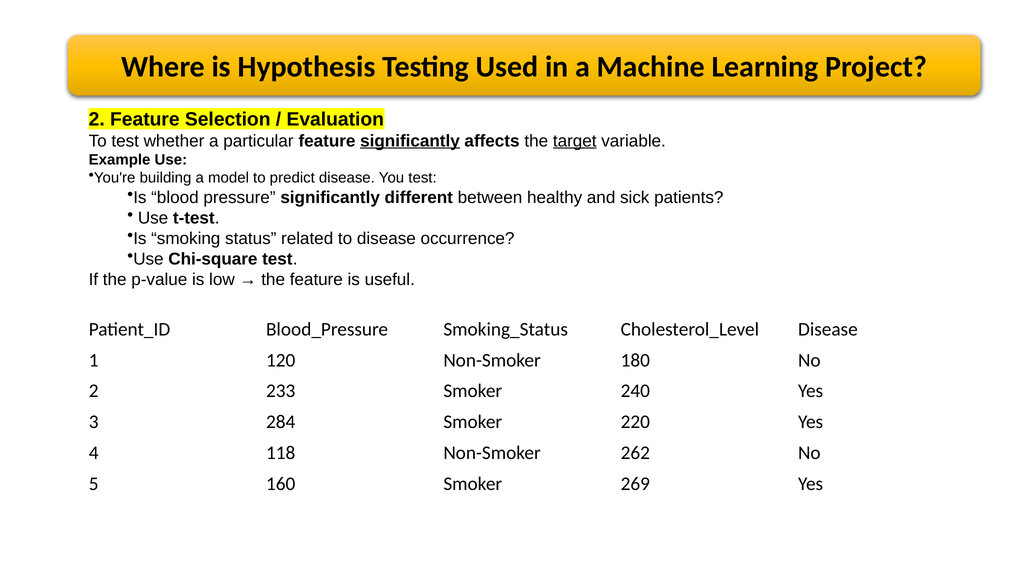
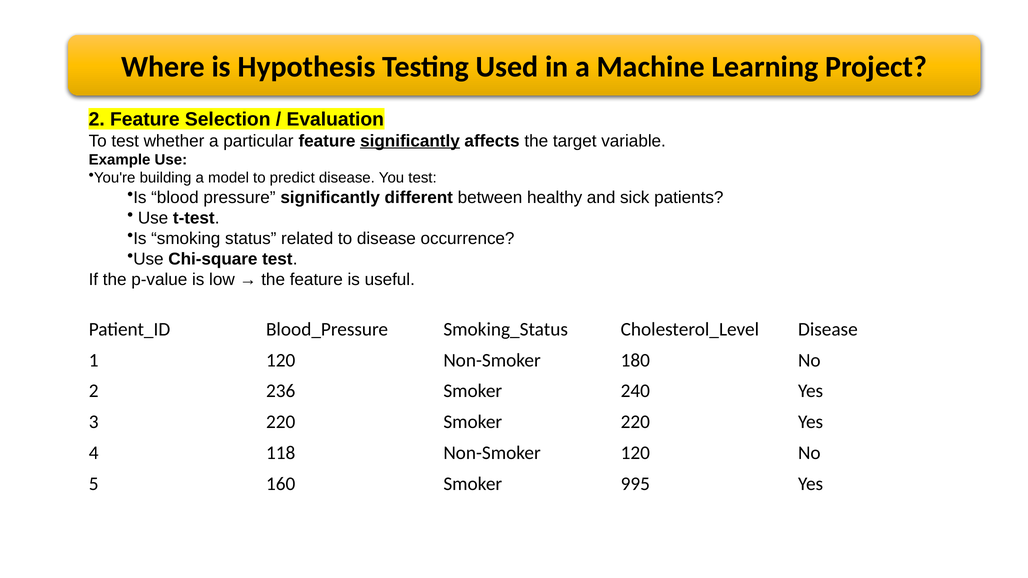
target underline: present -> none
233: 233 -> 236
3 284: 284 -> 220
Non-Smoker 262: 262 -> 120
269: 269 -> 995
